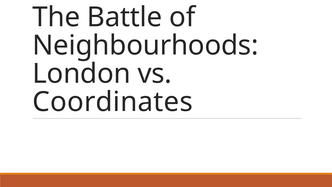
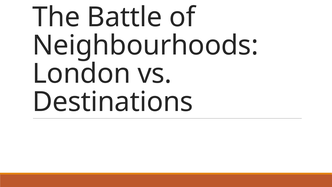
Coordinates: Coordinates -> Destinations
